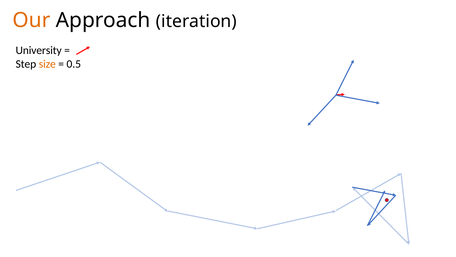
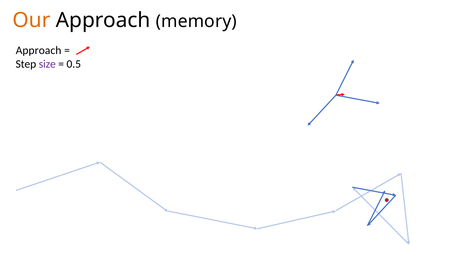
iteration: iteration -> memory
University at (39, 50): University -> Approach
size colour: orange -> purple
